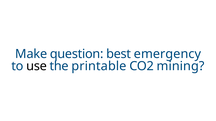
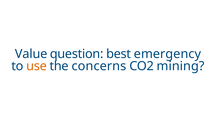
Make: Make -> Value
use colour: black -> orange
printable: printable -> concerns
